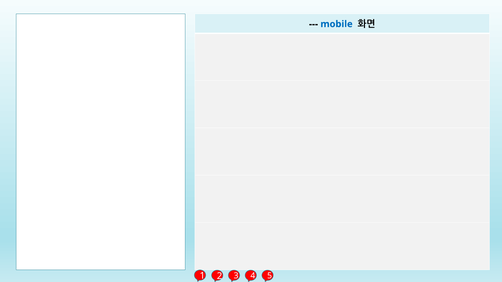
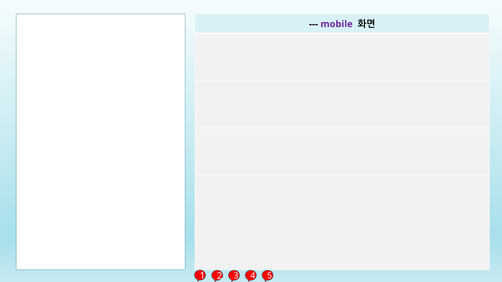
mobile colour: blue -> purple
